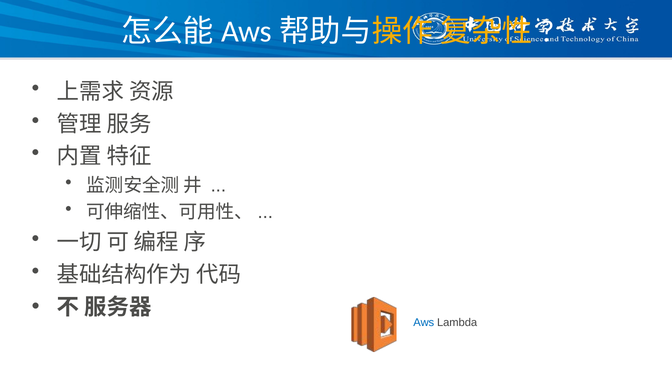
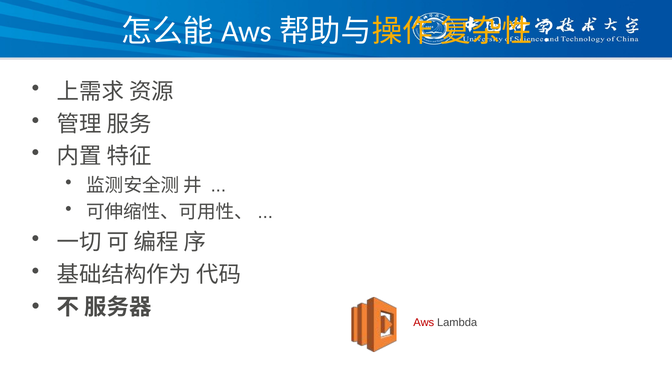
Aws colour: blue -> red
